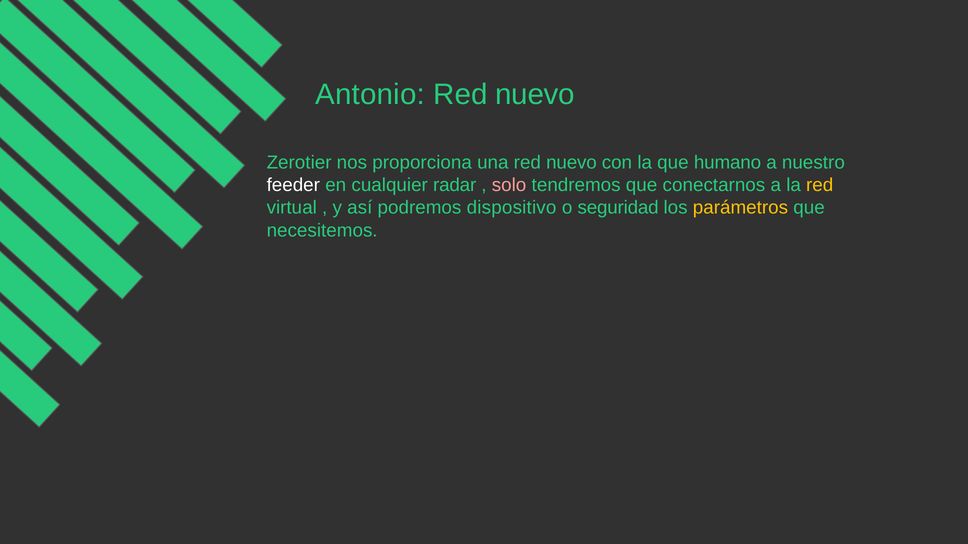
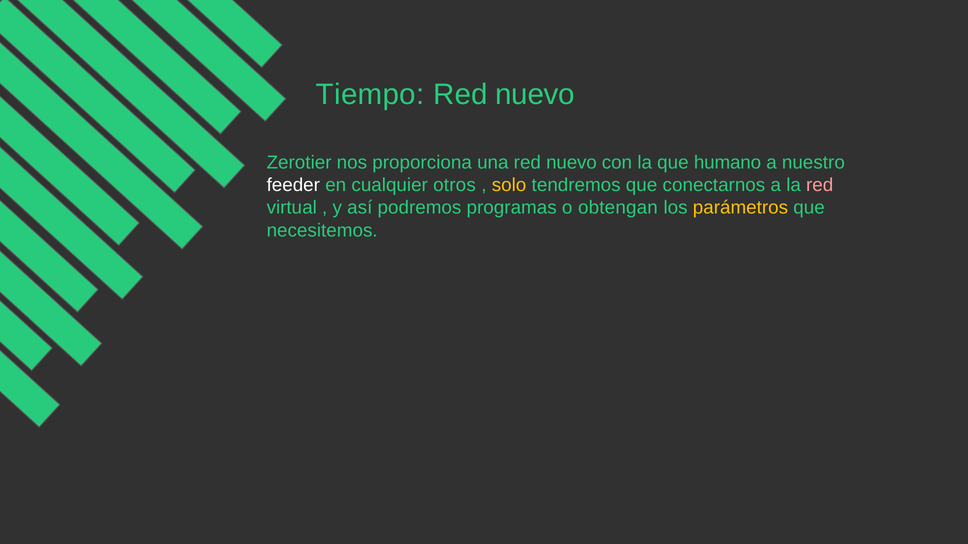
Antonio: Antonio -> Tiempo
radar: radar -> otros
solo colour: pink -> yellow
red at (820, 185) colour: yellow -> pink
dispositivo: dispositivo -> programas
seguridad: seguridad -> obtengan
